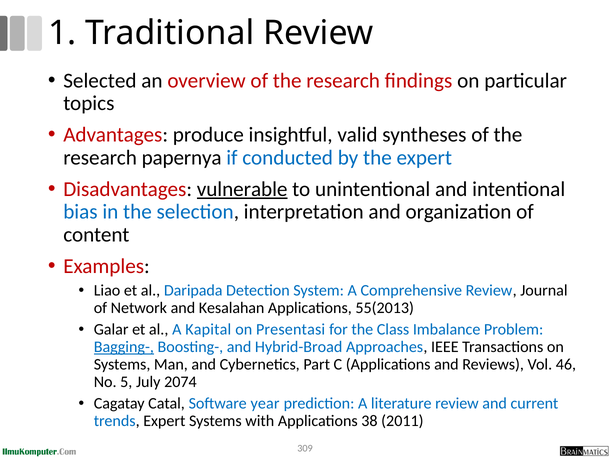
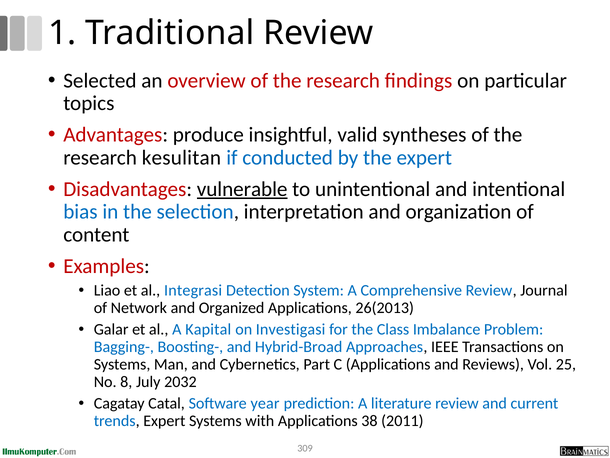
papernya: papernya -> kesulitan
Daripada: Daripada -> Integrasi
Kesalahan: Kesalahan -> Organized
55(2013: 55(2013 -> 26(2013
Presentasi: Presentasi -> Investigasi
Bagging- underline: present -> none
46: 46 -> 25
5: 5 -> 8
2074: 2074 -> 2032
